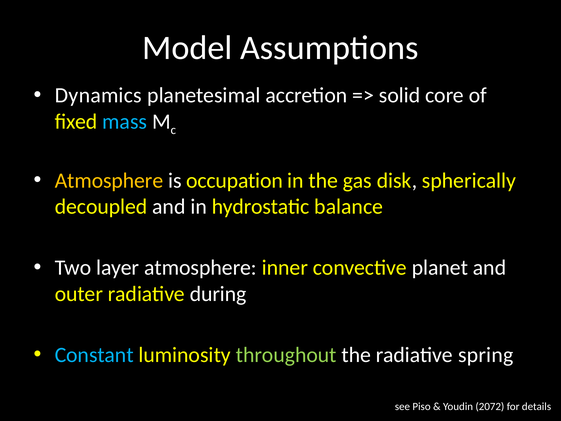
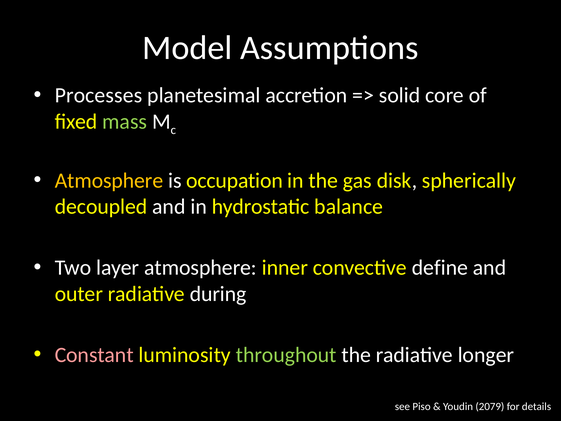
Dynamics: Dynamics -> Processes
mass colour: light blue -> light green
planet: planet -> define
Constant colour: light blue -> pink
spring: spring -> longer
2072: 2072 -> 2079
